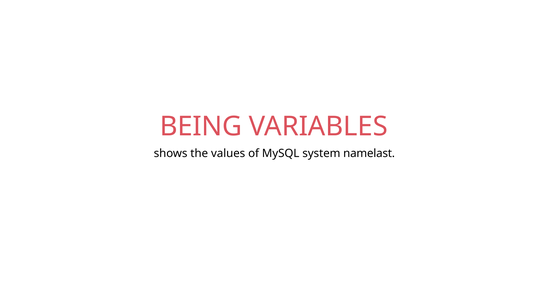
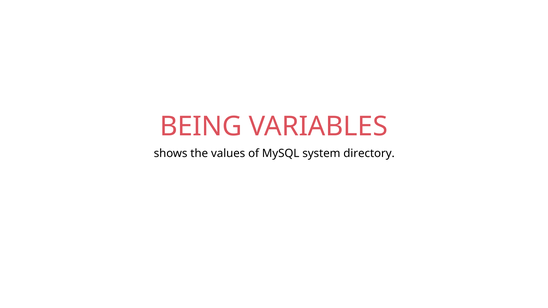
namelast: namelast -> directory
